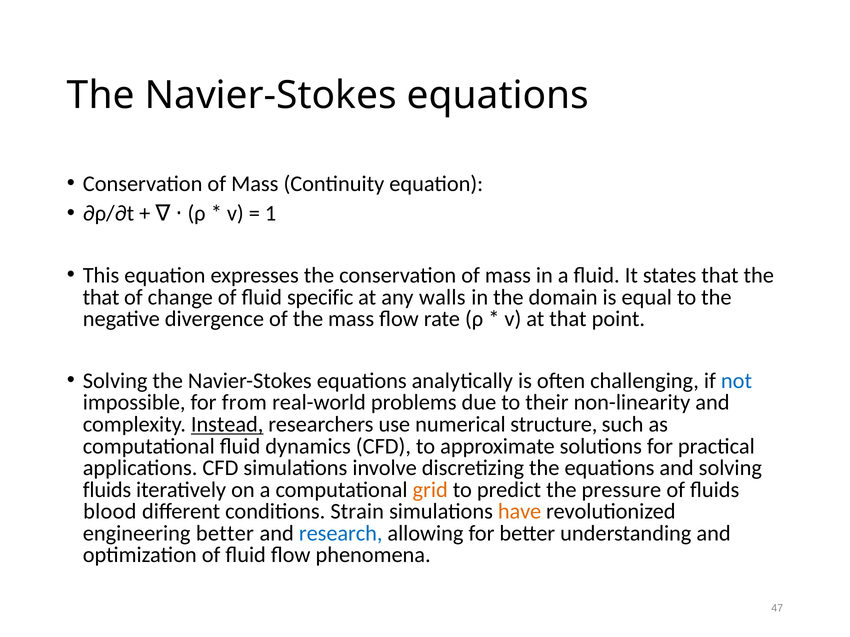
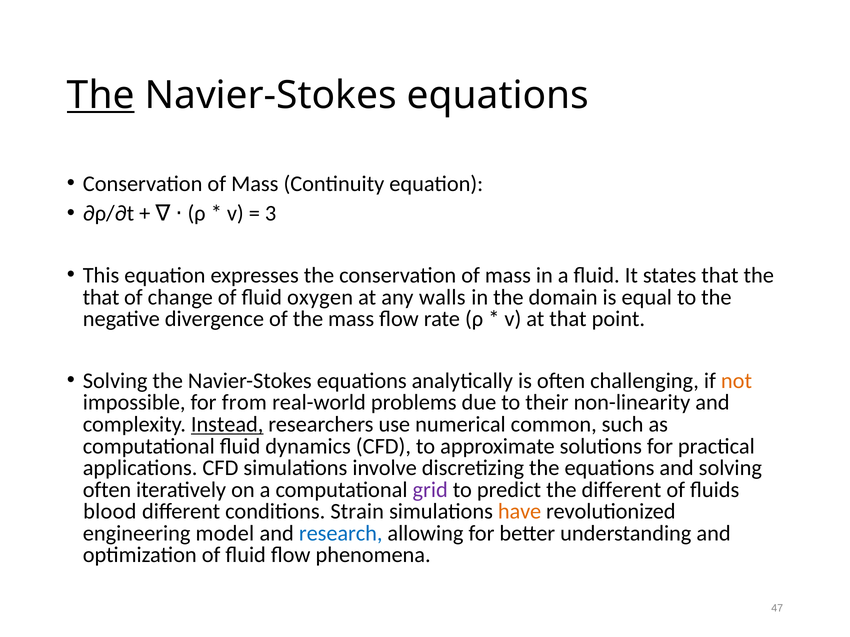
The at (101, 95) underline: none -> present
1: 1 -> 3
specific: specific -> oxygen
not colour: blue -> orange
structure: structure -> common
fluids at (107, 490): fluids -> often
grid colour: orange -> purple
the pressure: pressure -> different
engineering better: better -> model
